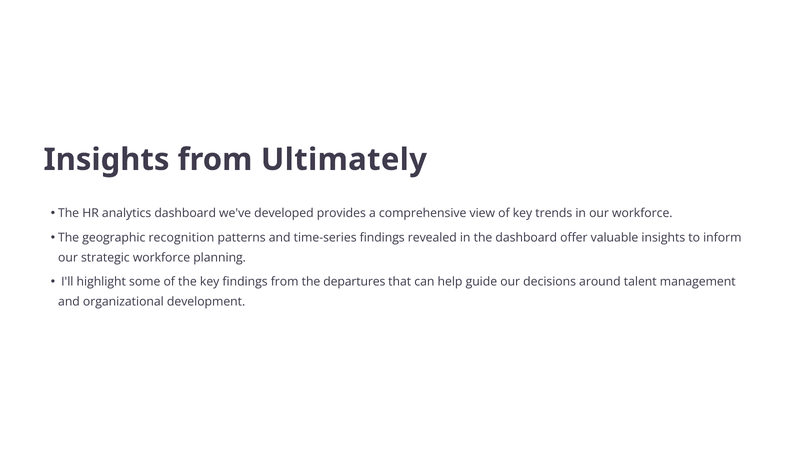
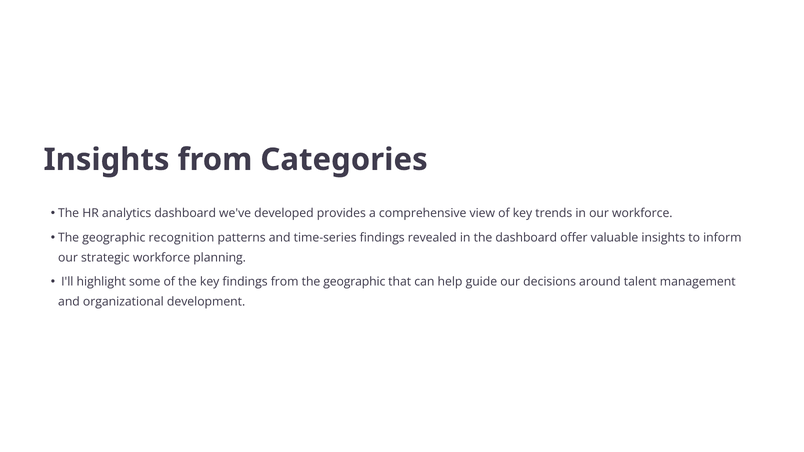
Ultimately: Ultimately -> Categories
from the departures: departures -> geographic
